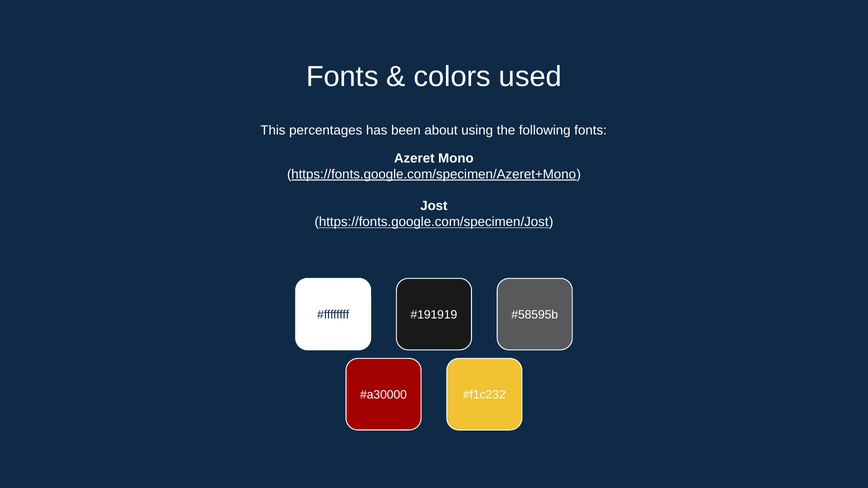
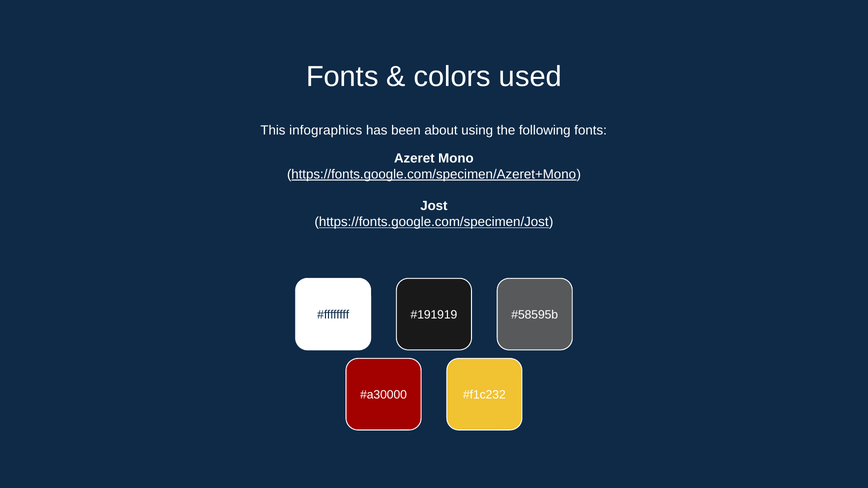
percentages: percentages -> infographics
